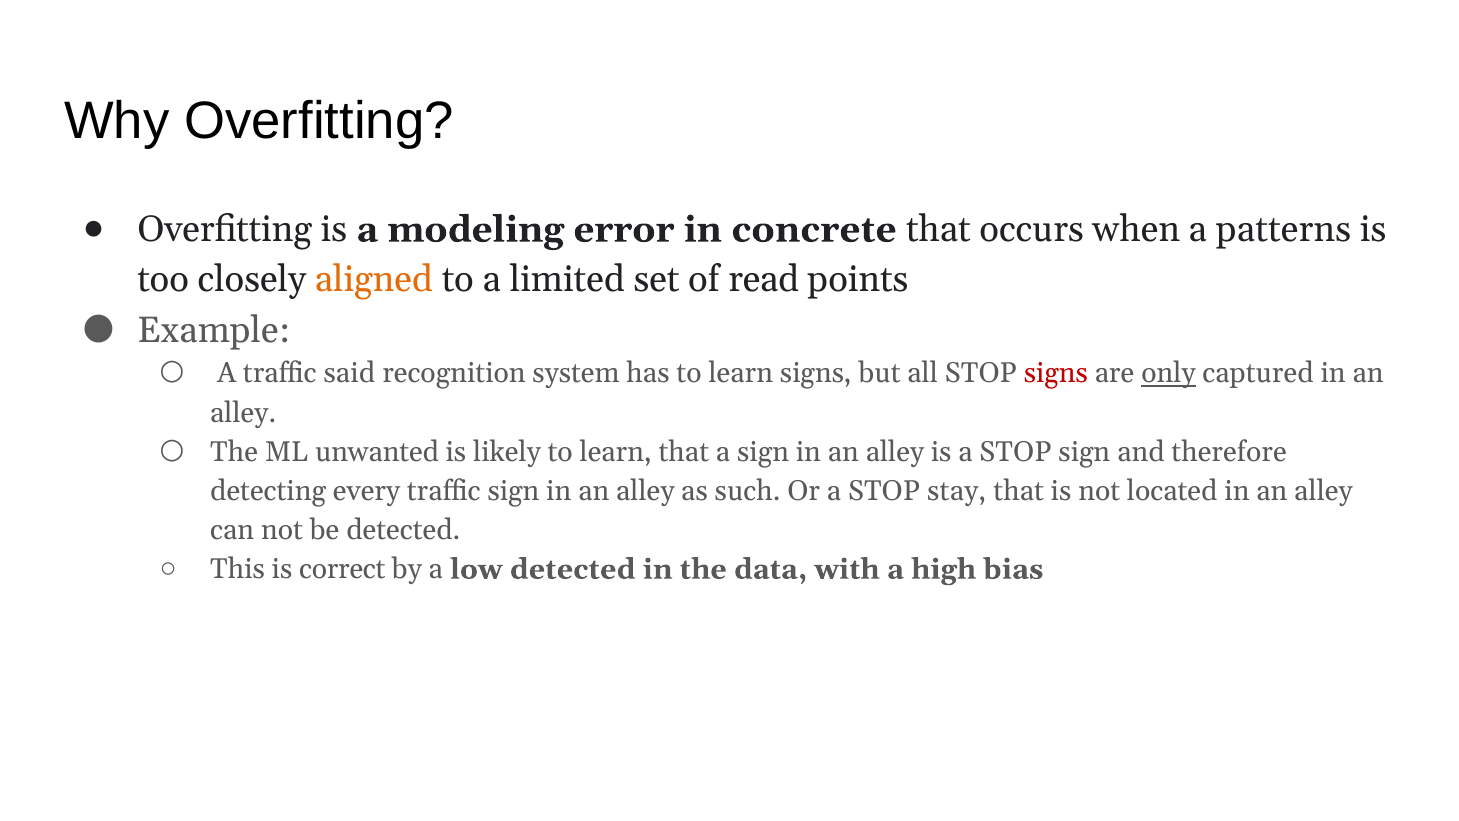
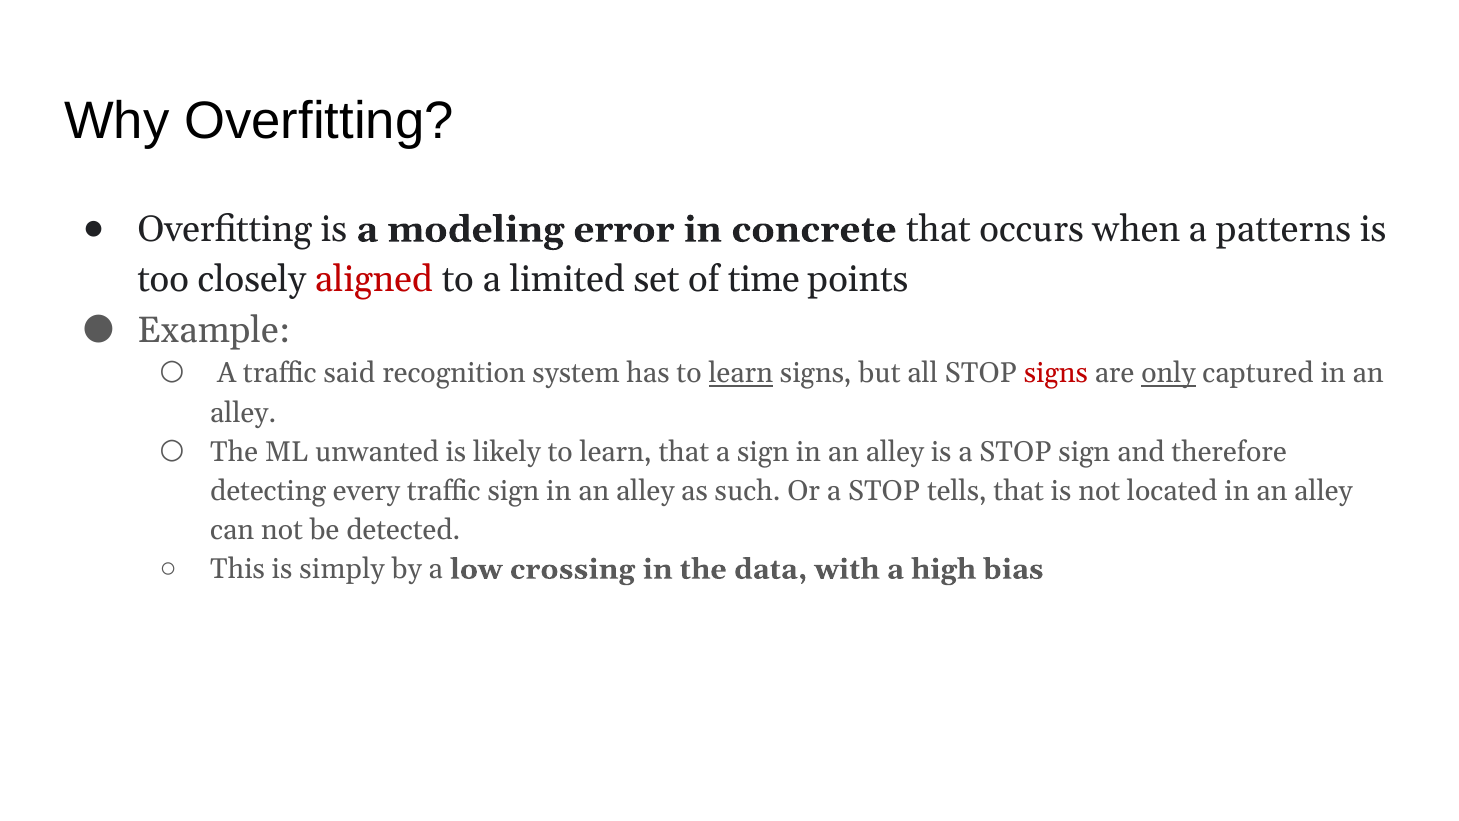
aligned colour: orange -> red
read: read -> time
learn at (741, 373) underline: none -> present
stay: stay -> tells
correct: correct -> simply
low detected: detected -> crossing
